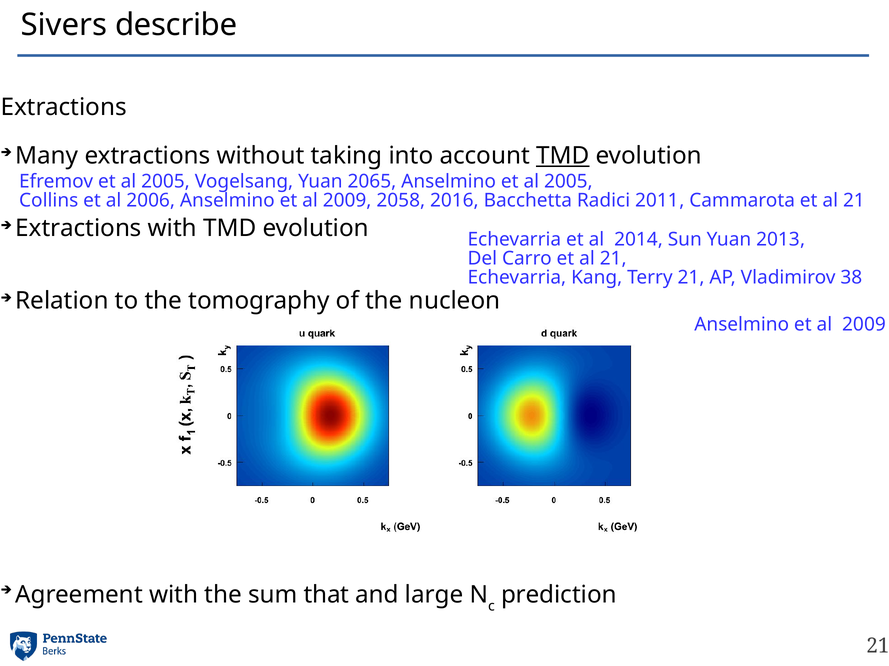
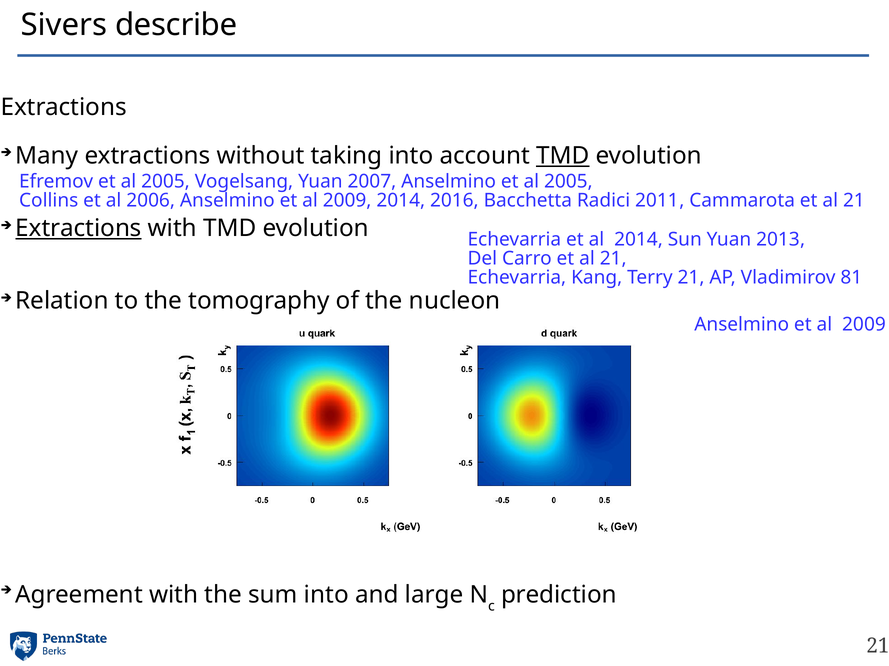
2065: 2065 -> 2007
2009 2058: 2058 -> 2014
Extractions at (78, 228) underline: none -> present
38: 38 -> 81
sum that: that -> into
